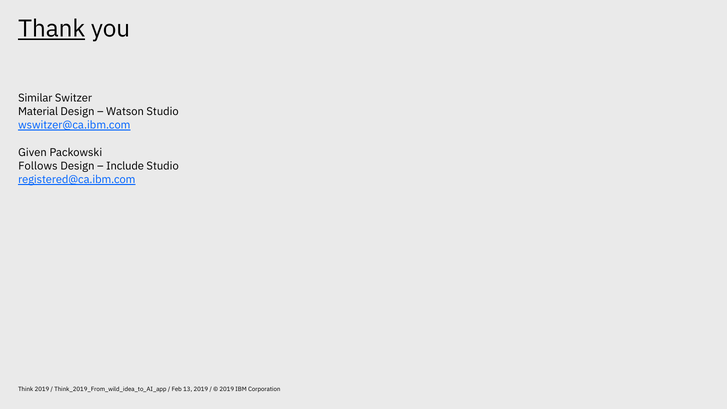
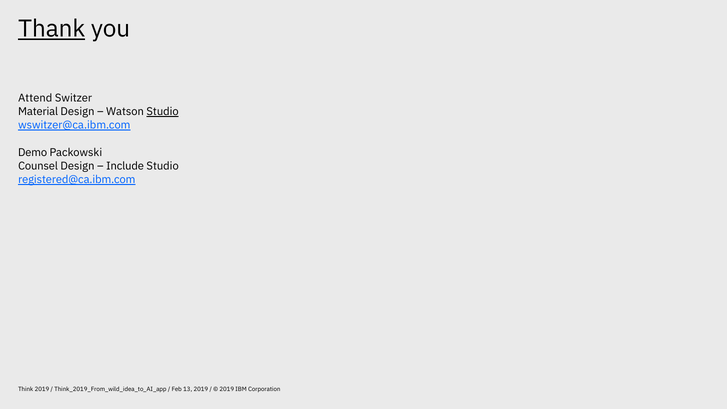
Similar: Similar -> Attend
Studio at (163, 112) underline: none -> present
Given: Given -> Demo
Follows: Follows -> Counsel
